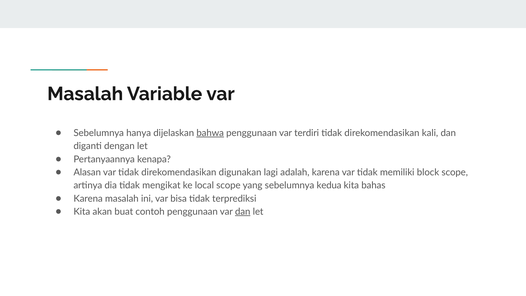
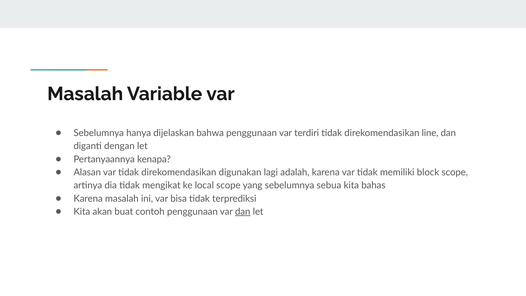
bahwa underline: present -> none
kali: kali -> line
kedua: kedua -> sebua
